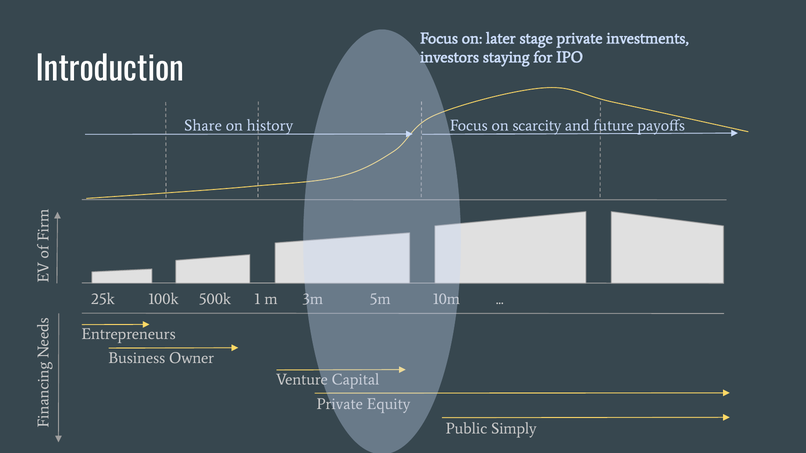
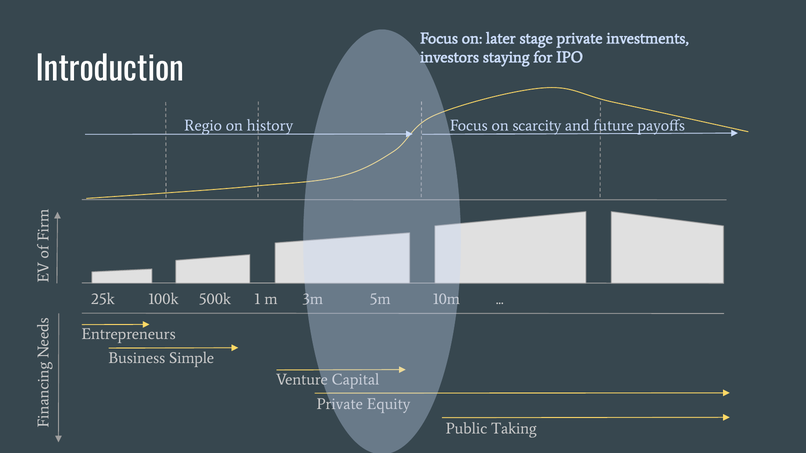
Share: Share -> Regio
Owner: Owner -> Simple
Simply: Simply -> Taking
